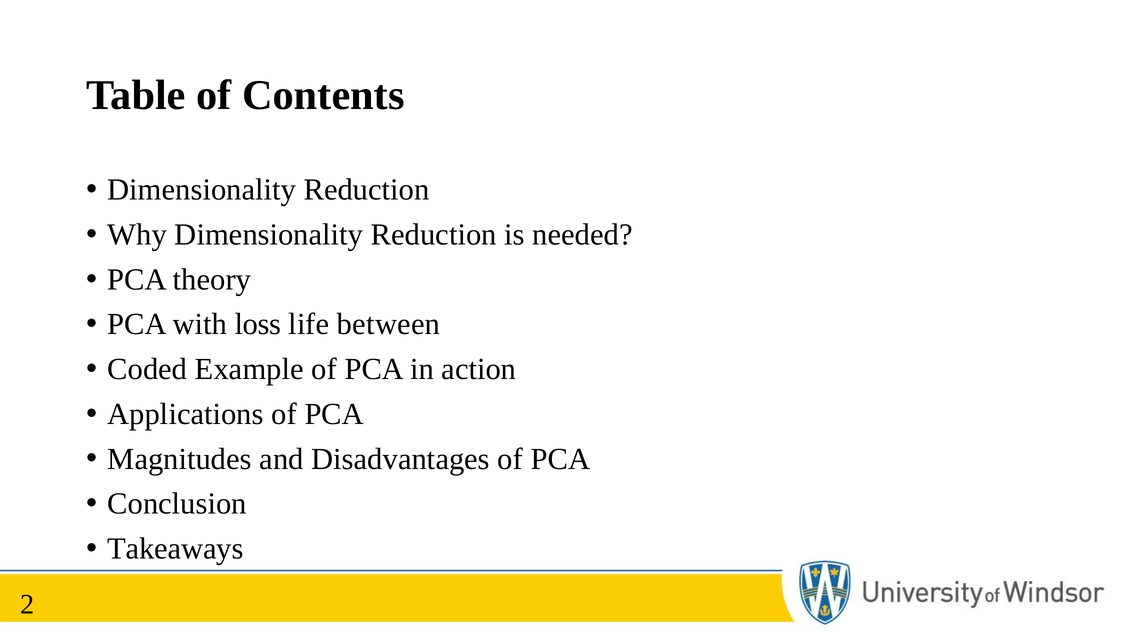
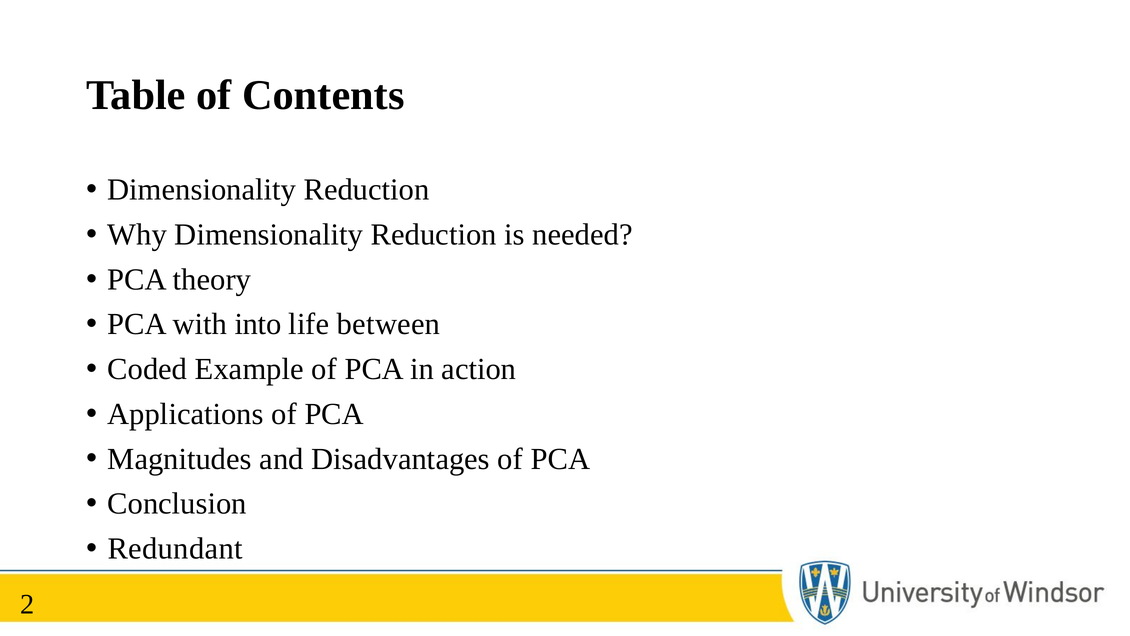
loss: loss -> into
Takeaways: Takeaways -> Redundant
